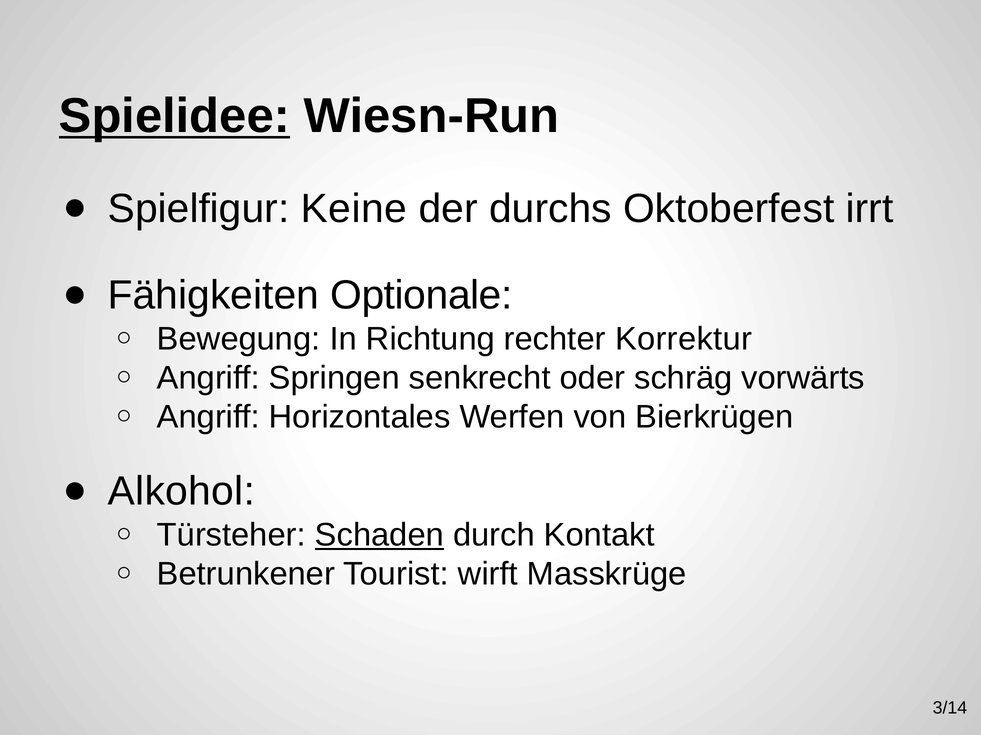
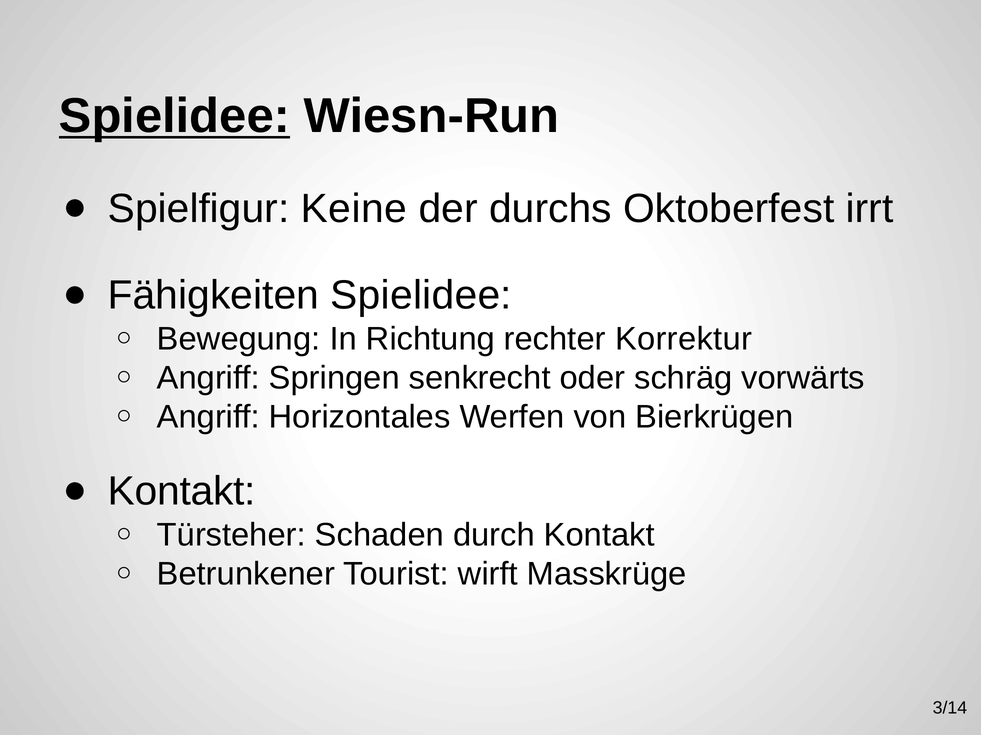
Fähigkeiten Optionale: Optionale -> Spielidee
Alkohol at (182, 492): Alkohol -> Kontakt
Schaden underline: present -> none
